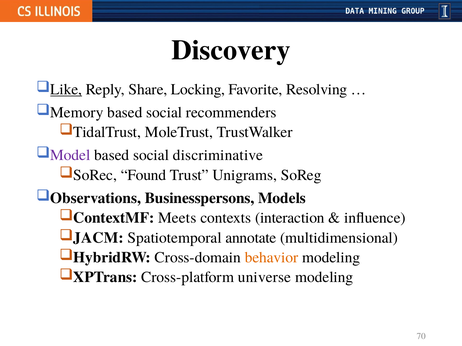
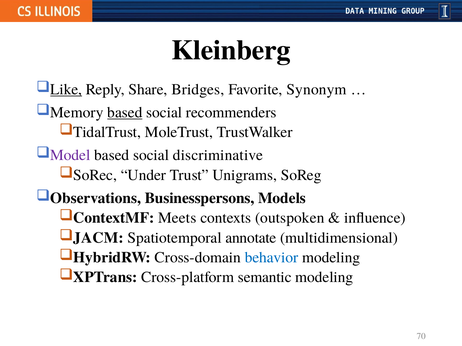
Discovery: Discovery -> Kleinberg
Locking: Locking -> Bridges
Resolving: Resolving -> Synonym
based at (125, 113) underline: none -> present
Found: Found -> Under
interaction: interaction -> outspoken
behavior colour: orange -> blue
universe: universe -> semantic
